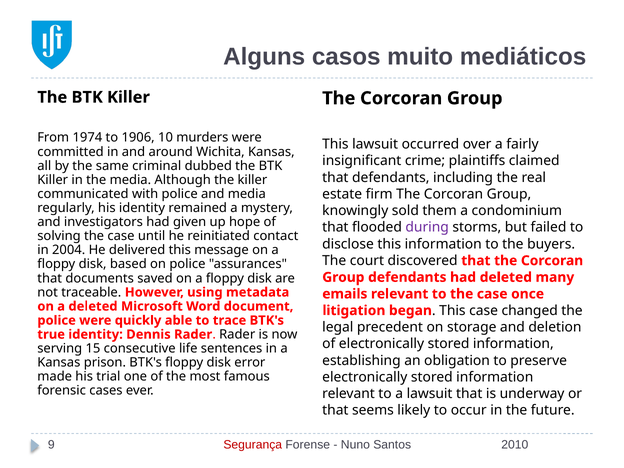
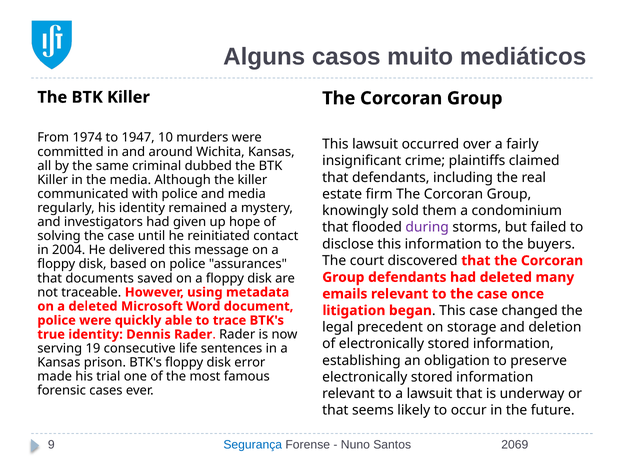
1906: 1906 -> 1947
15: 15 -> 19
Segurança colour: red -> blue
2010: 2010 -> 2069
